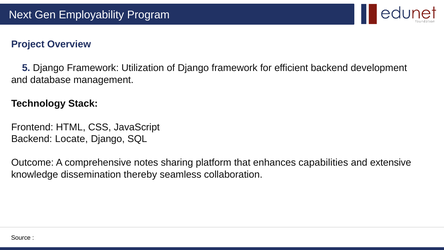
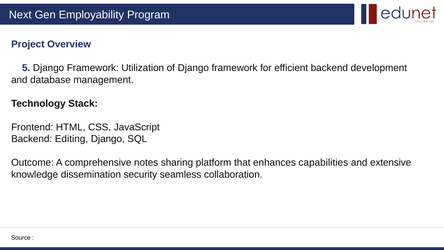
Locate: Locate -> Editing
thereby: thereby -> security
